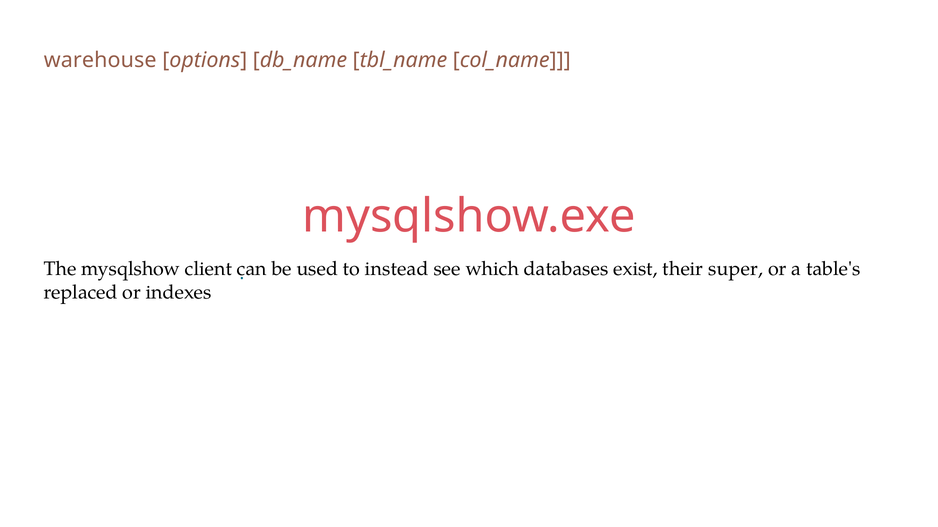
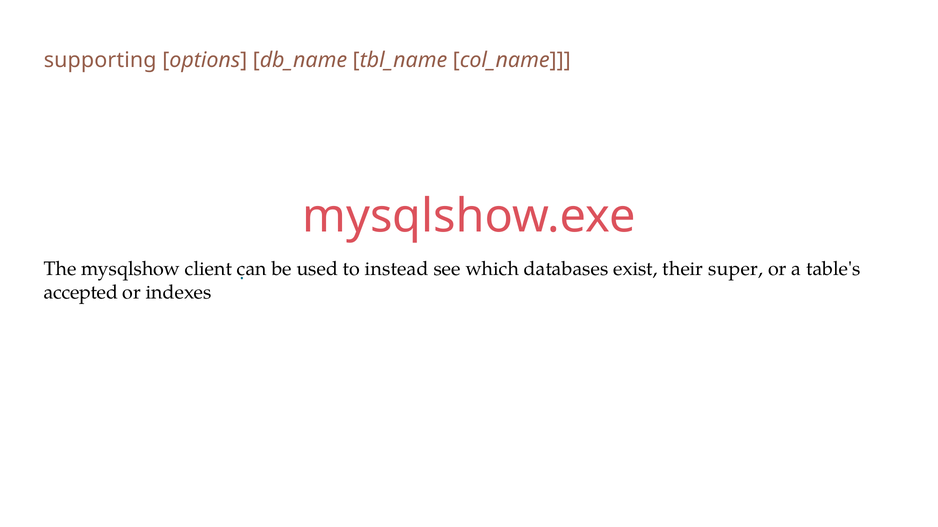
warehouse: warehouse -> supporting
replaced: replaced -> accepted
